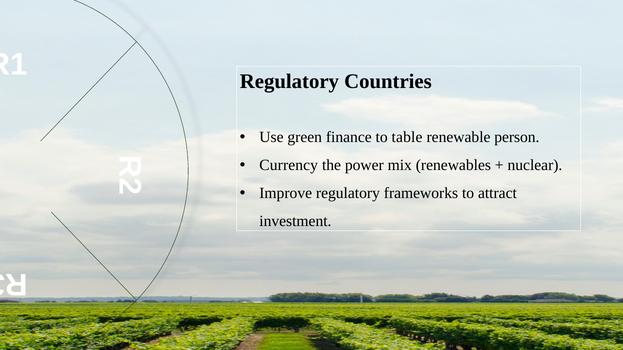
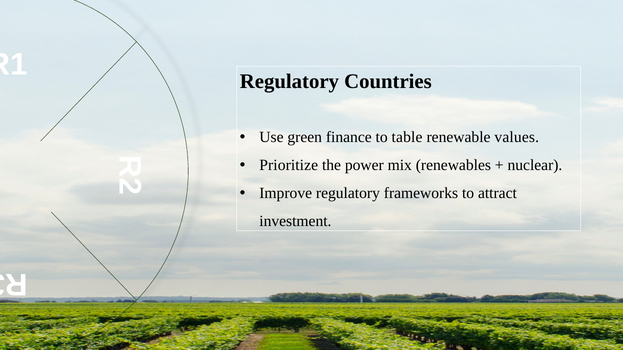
person: person -> values
Currency: Currency -> Prioritize
